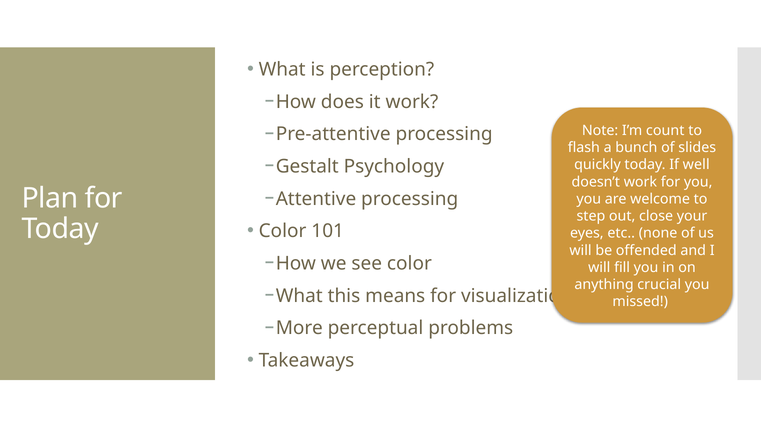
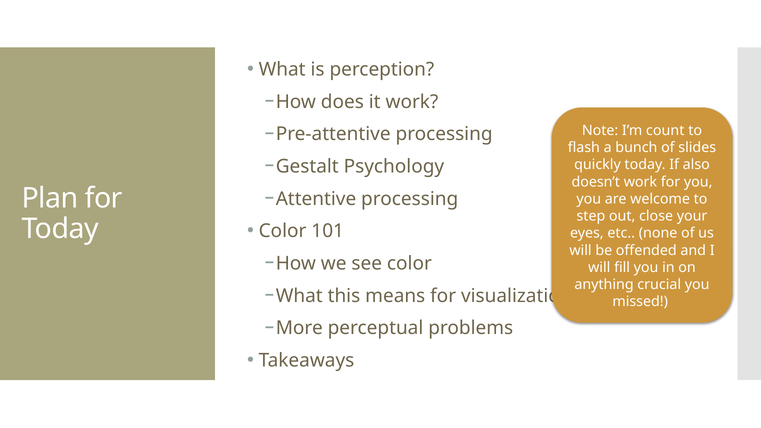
well: well -> also
